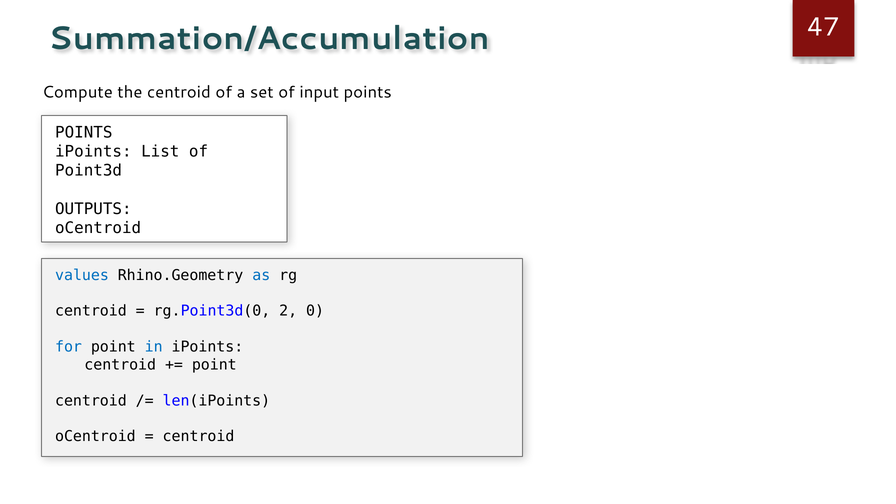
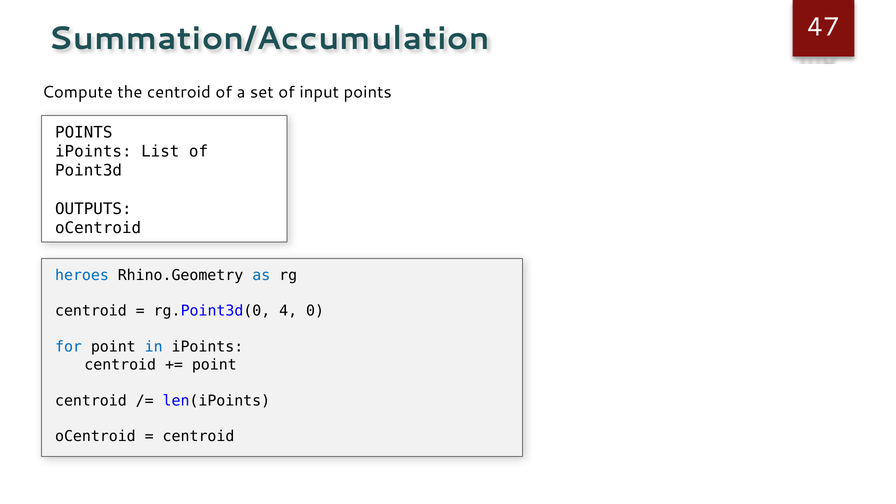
values: values -> heroes
2: 2 -> 4
